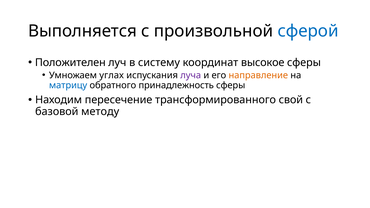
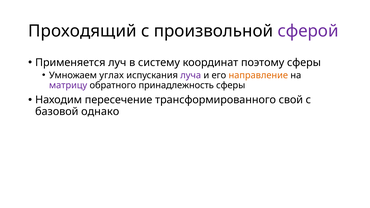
Выполняется: Выполняется -> Проходящий
сферой colour: blue -> purple
Положителен: Положителен -> Применяется
высокое: высокое -> поэтому
матрицу colour: blue -> purple
методу: методу -> однако
